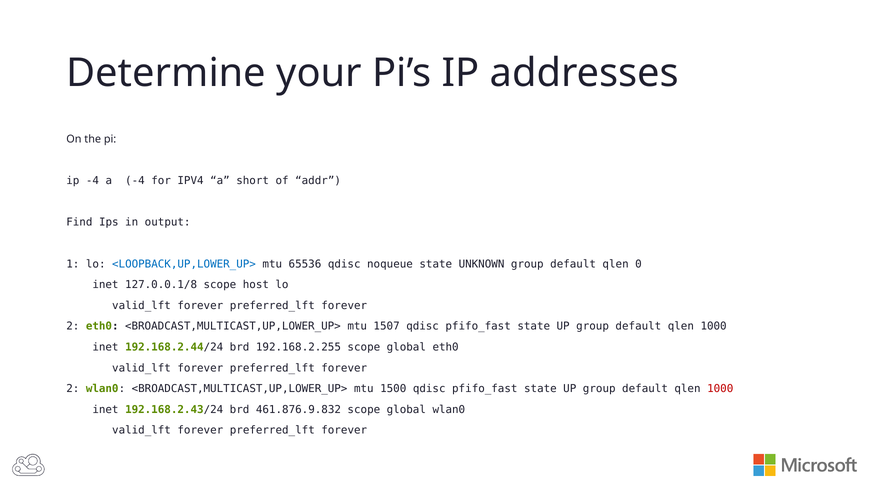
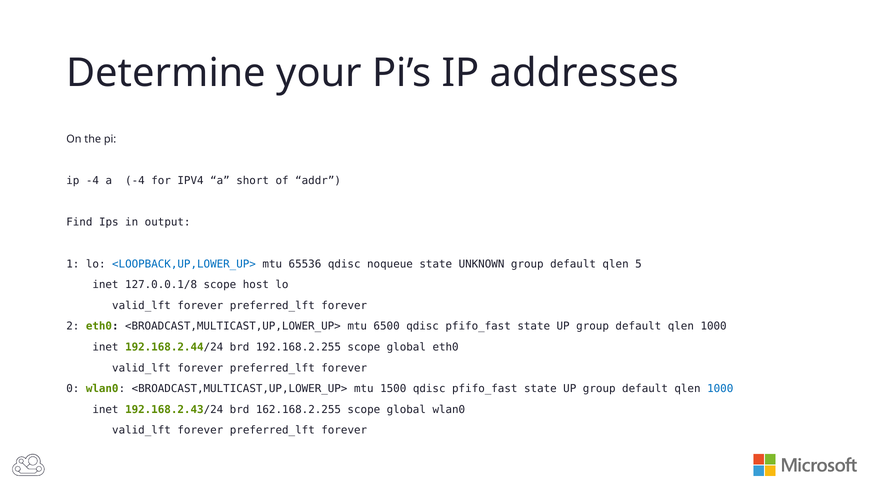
0: 0 -> 5
1507: 1507 -> 6500
2 at (73, 389): 2 -> 0
1000 at (720, 389) colour: red -> blue
461.876.9.832: 461.876.9.832 -> 162.168.2.255
